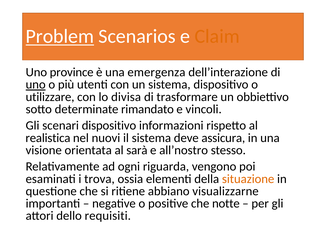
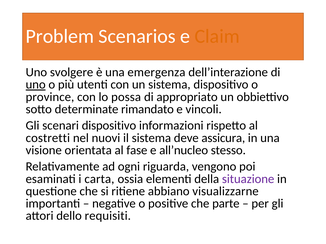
Problem underline: present -> none
province: province -> svolgere
utilizzare: utilizzare -> province
divisa: divisa -> possa
trasformare: trasformare -> appropriato
realistica: realistica -> costretti
sarà: sarà -> fase
all’nostro: all’nostro -> all’nucleo
trova: trova -> carta
situazione colour: orange -> purple
notte: notte -> parte
